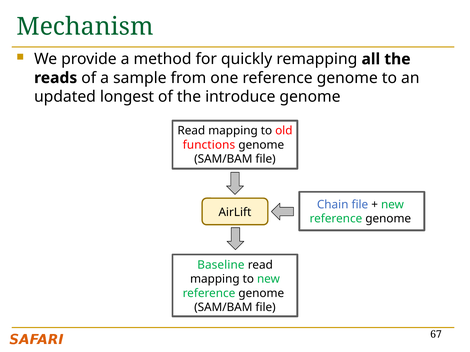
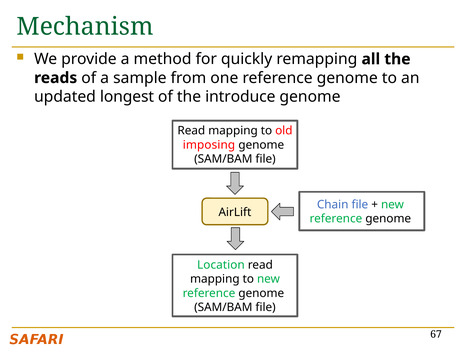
functions: functions -> imposing
Baseline: Baseline -> Location
